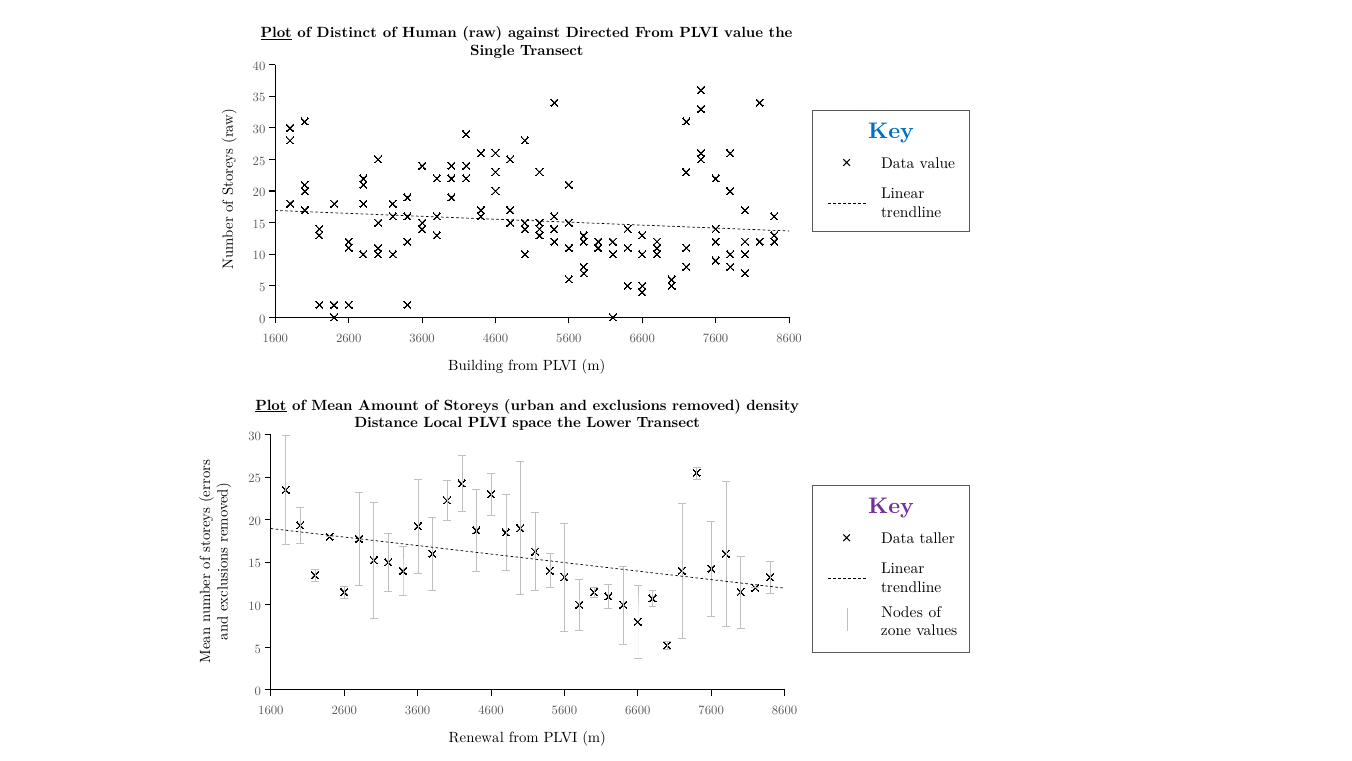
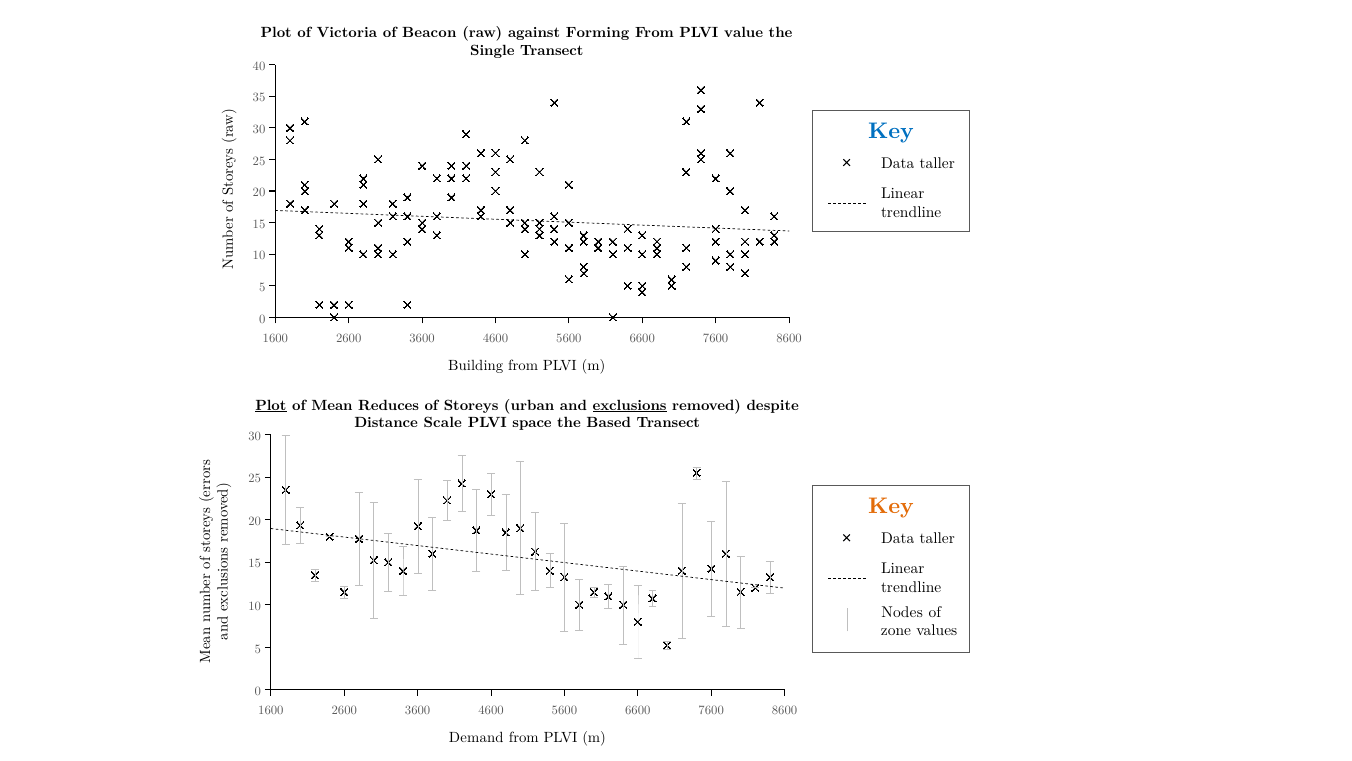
Plot at (276, 33) underline: present -> none
Distinct: Distinct -> Victoria
Human: Human -> Beacon
Directed: Directed -> Forming
value at (937, 163): value -> taller
Amount: Amount -> Reduces
exclusions underline: none -> present
density: density -> despite
Local: Local -> Scale
Lower: Lower -> Based
Key at (891, 505) colour: purple -> orange
Renewal: Renewal -> Demand
